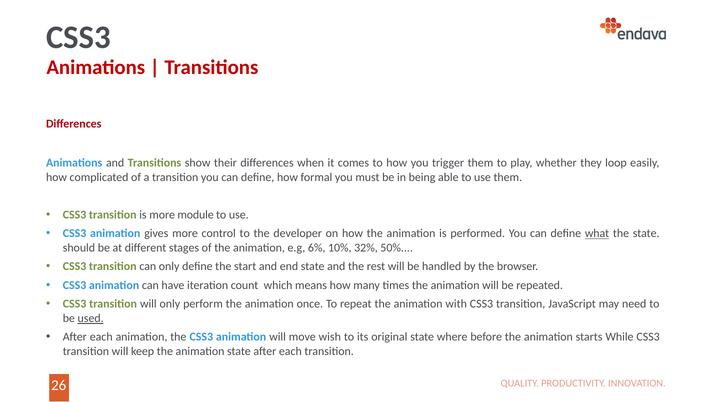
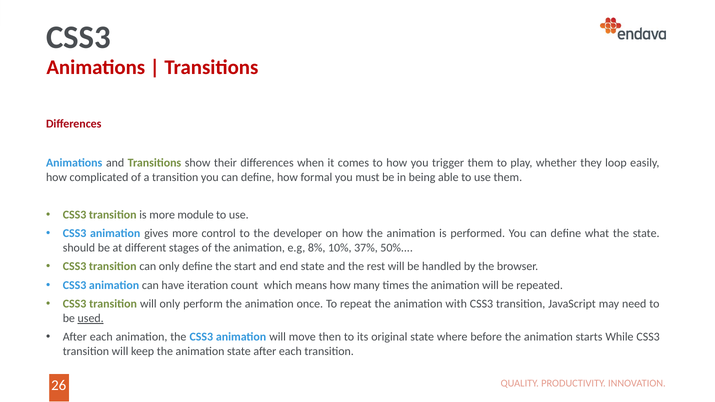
what underline: present -> none
6%: 6% -> 8%
32%: 32% -> 37%
wish: wish -> then
